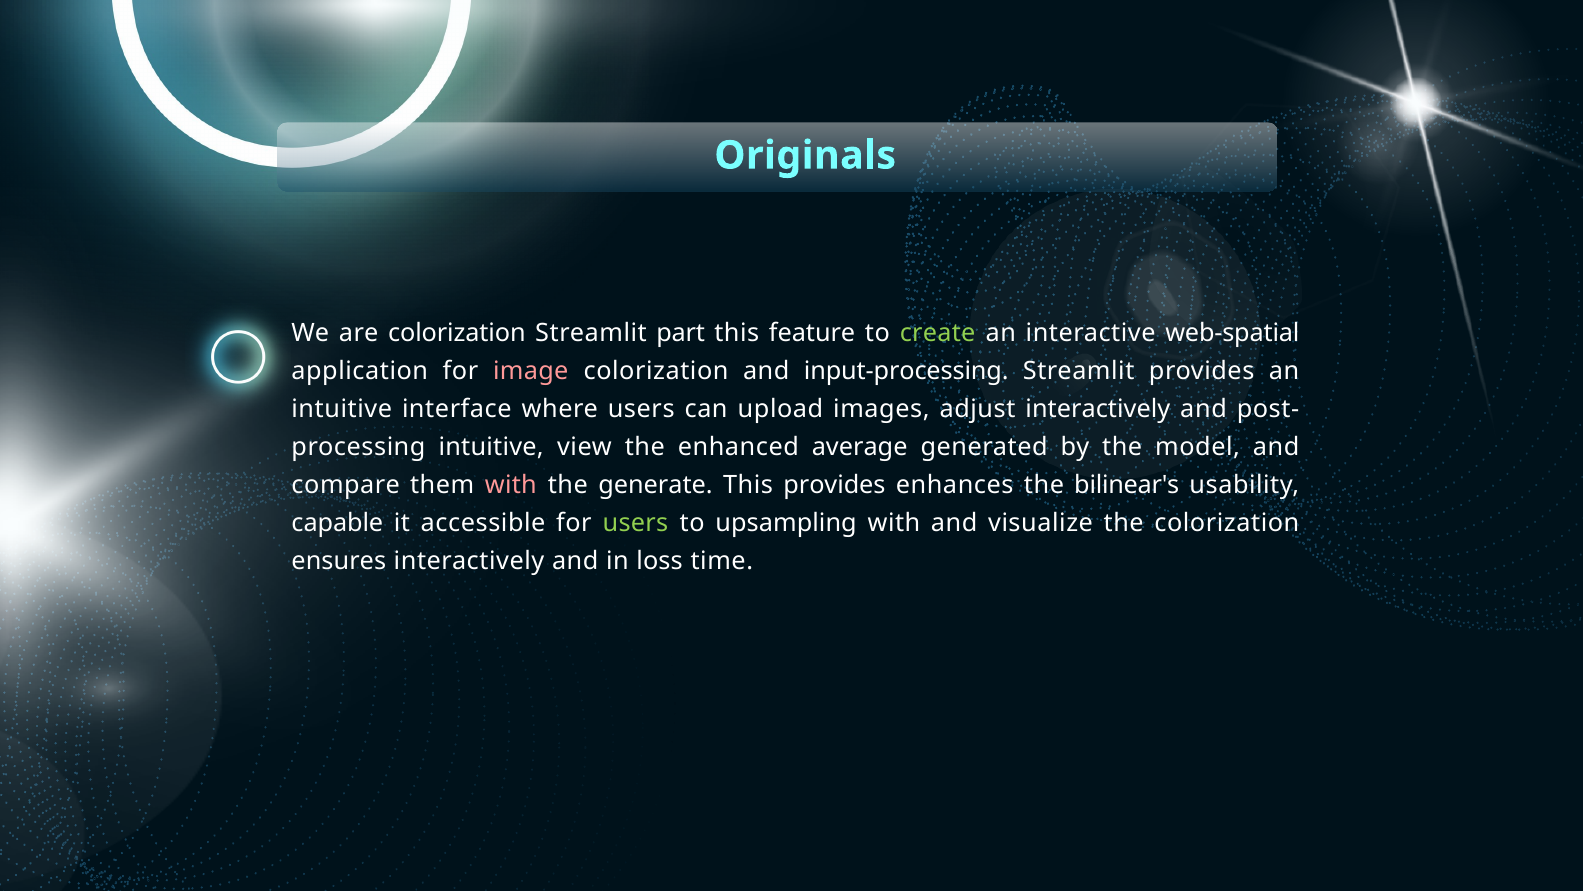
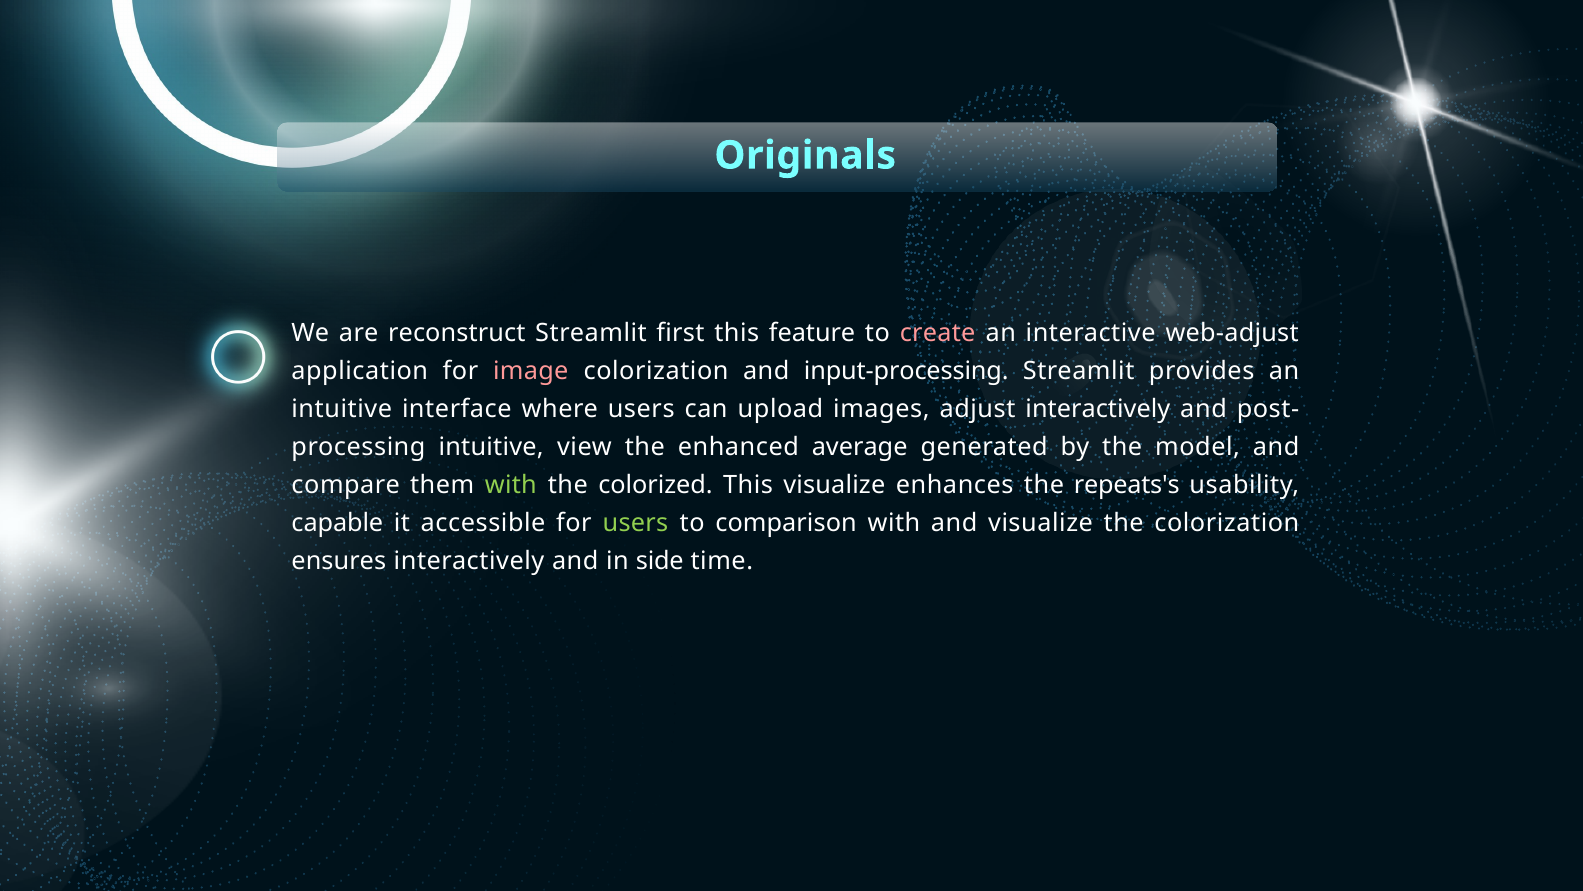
are colorization: colorization -> reconstruct
part: part -> first
create colour: light green -> pink
web-spatial: web-spatial -> web-adjust
with at (511, 485) colour: pink -> light green
generate: generate -> colorized
This provides: provides -> visualize
bilinear's: bilinear's -> repeats's
upsampling: upsampling -> comparison
loss: loss -> side
